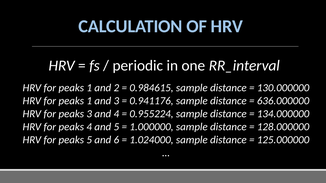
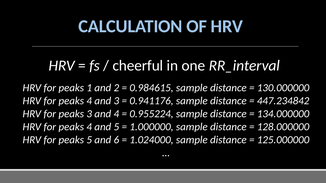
periodic: periodic -> cheerful
1 at (89, 101): 1 -> 4
636.000000: 636.000000 -> 447.234842
